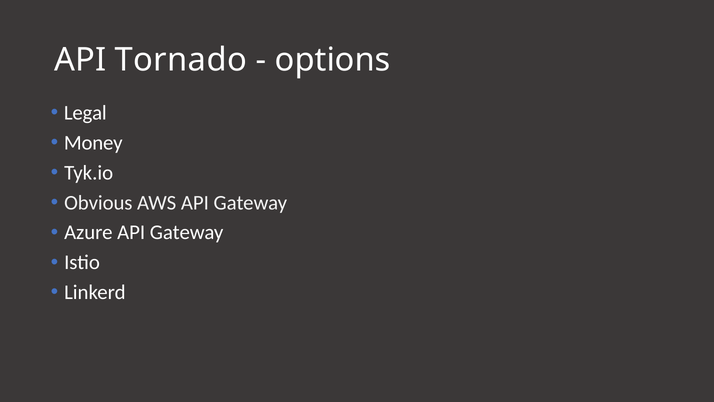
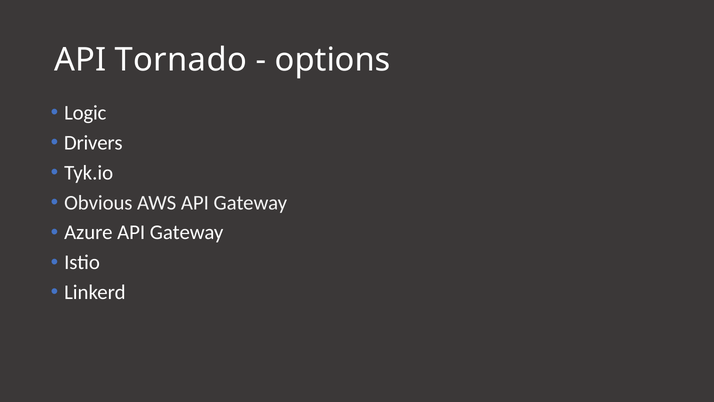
Legal: Legal -> Logic
Money: Money -> Drivers
